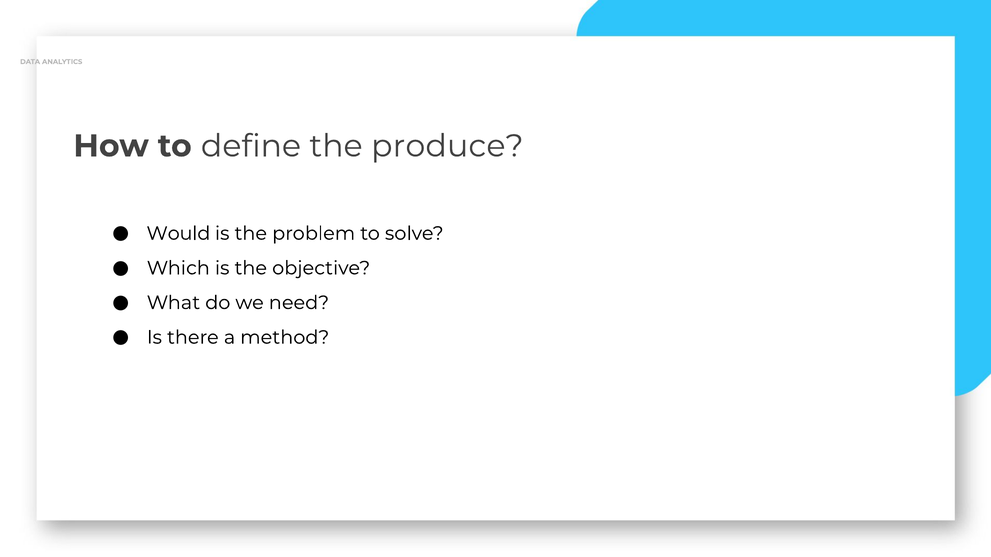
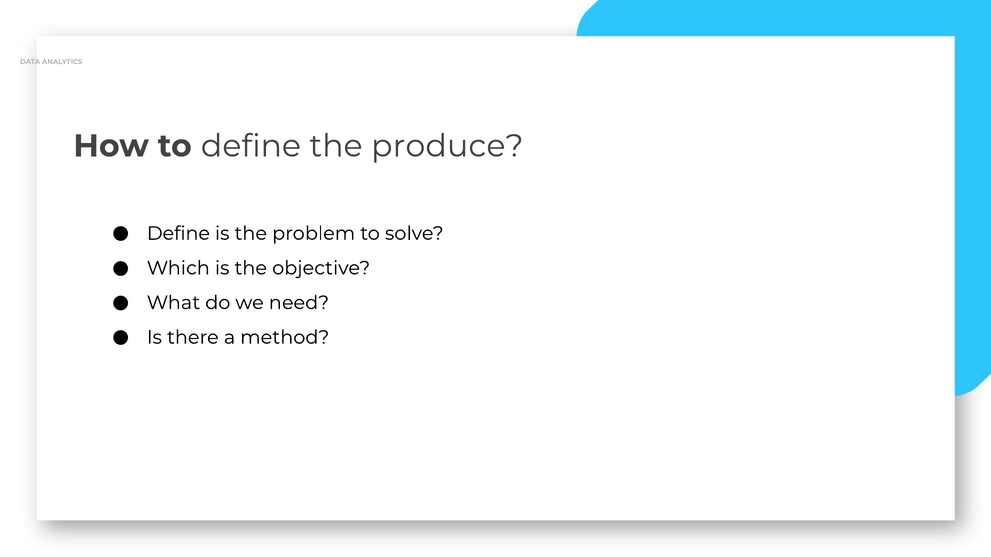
Would at (178, 234): Would -> Define
